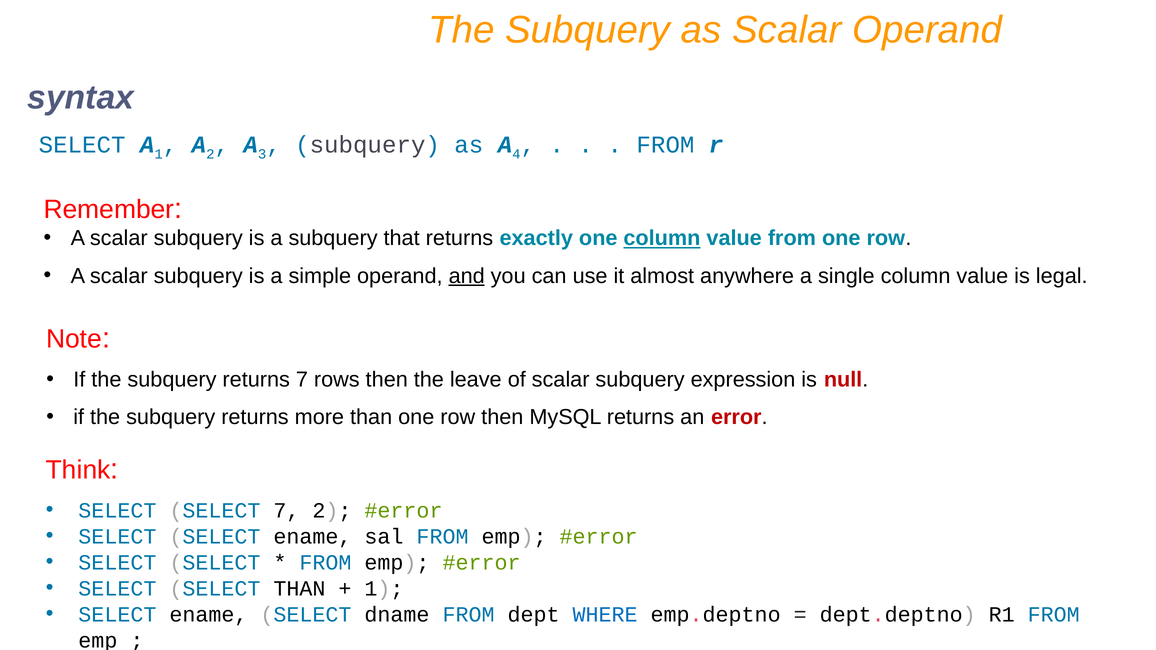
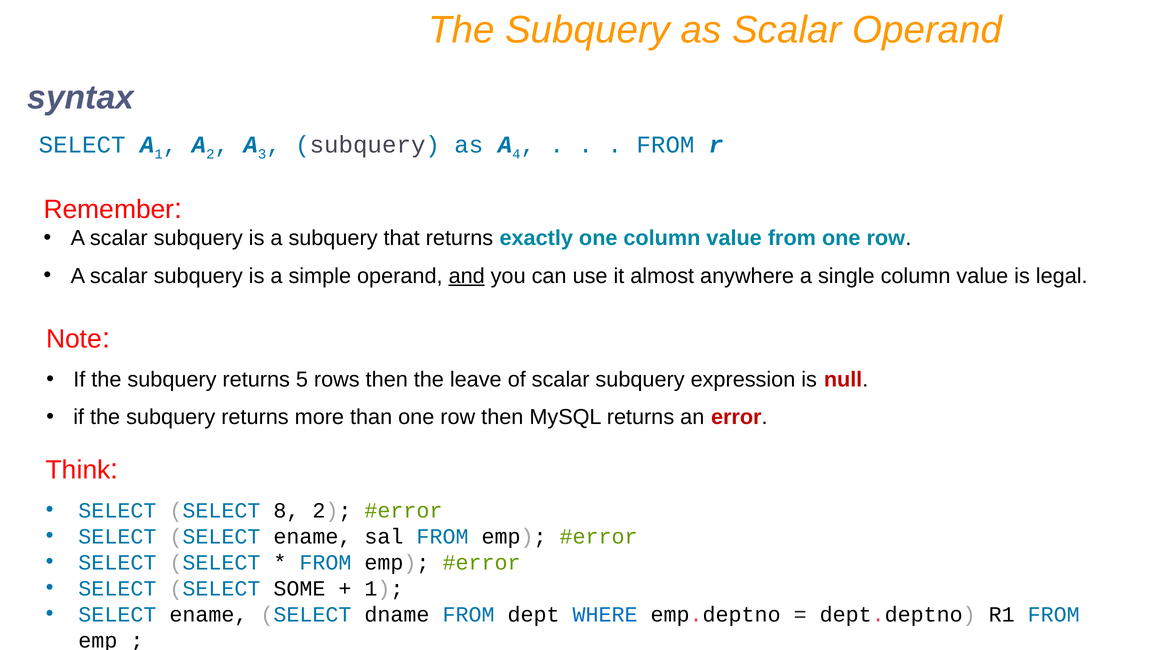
column at (662, 238) underline: present -> none
returns 7: 7 -> 5
SELECT 7: 7 -> 8
SELECT THAN: THAN -> SOME
